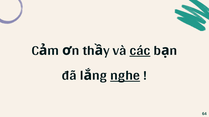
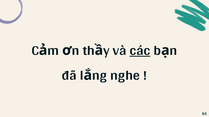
nghe underline: present -> none
